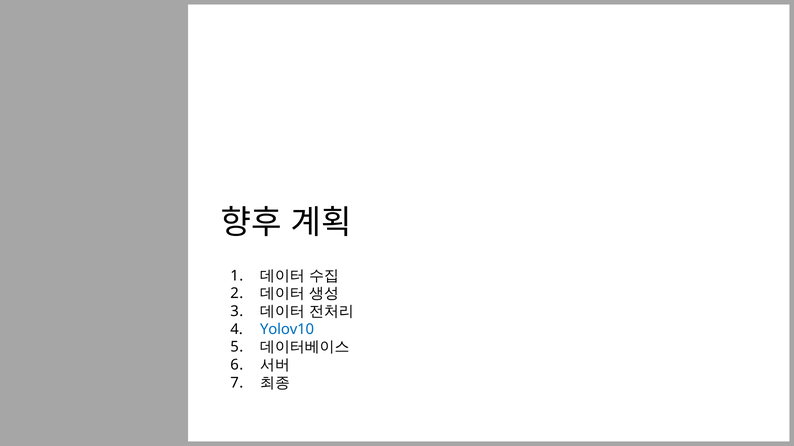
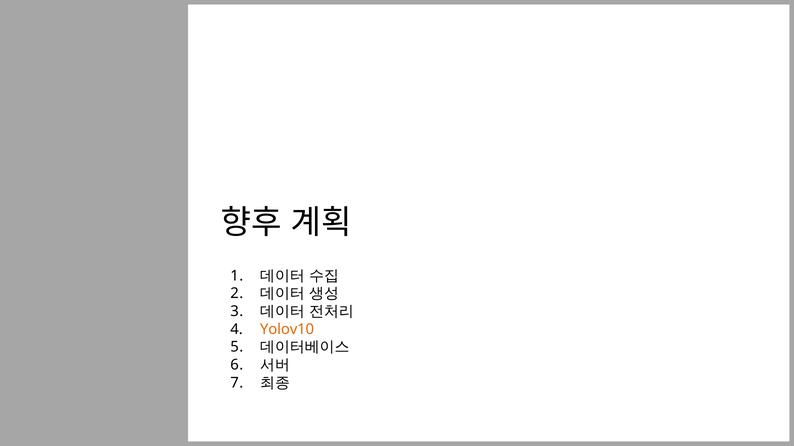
Yolov10 colour: blue -> orange
